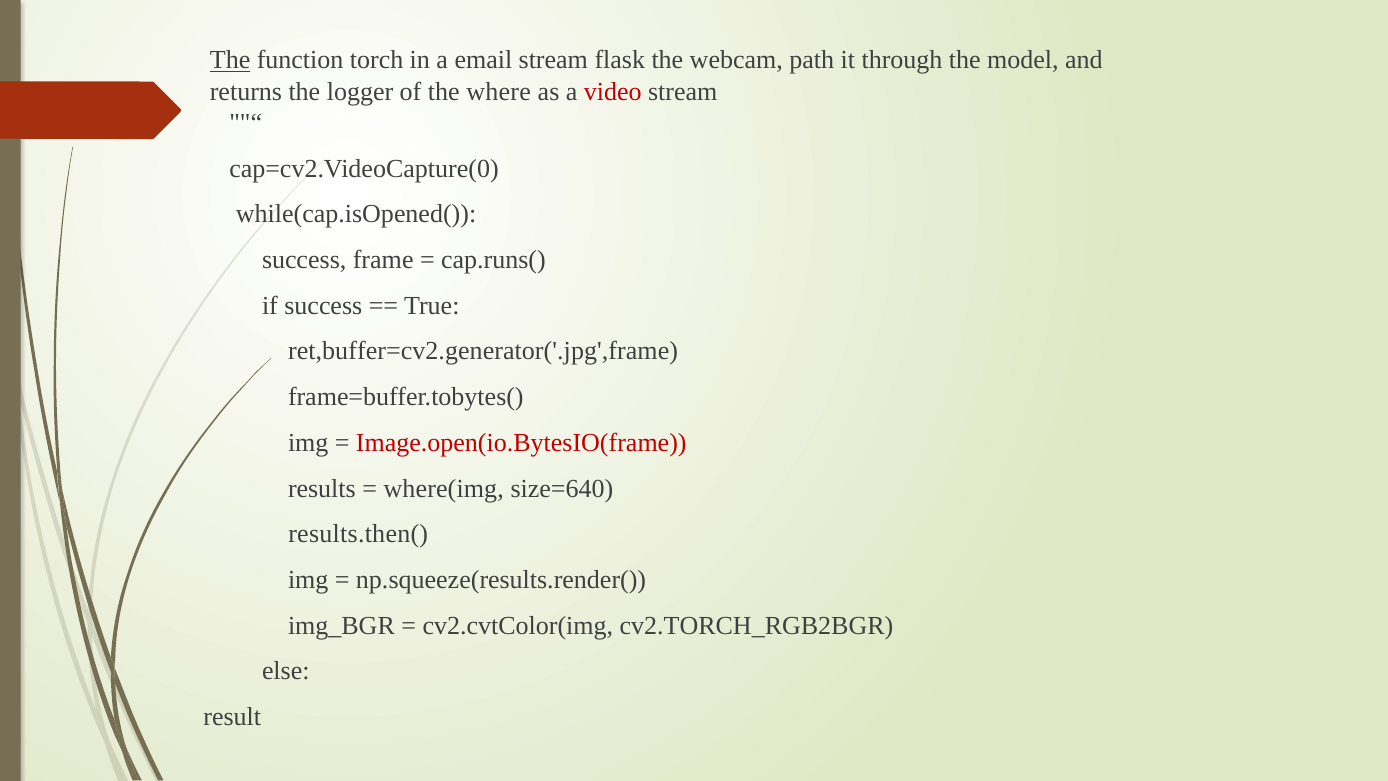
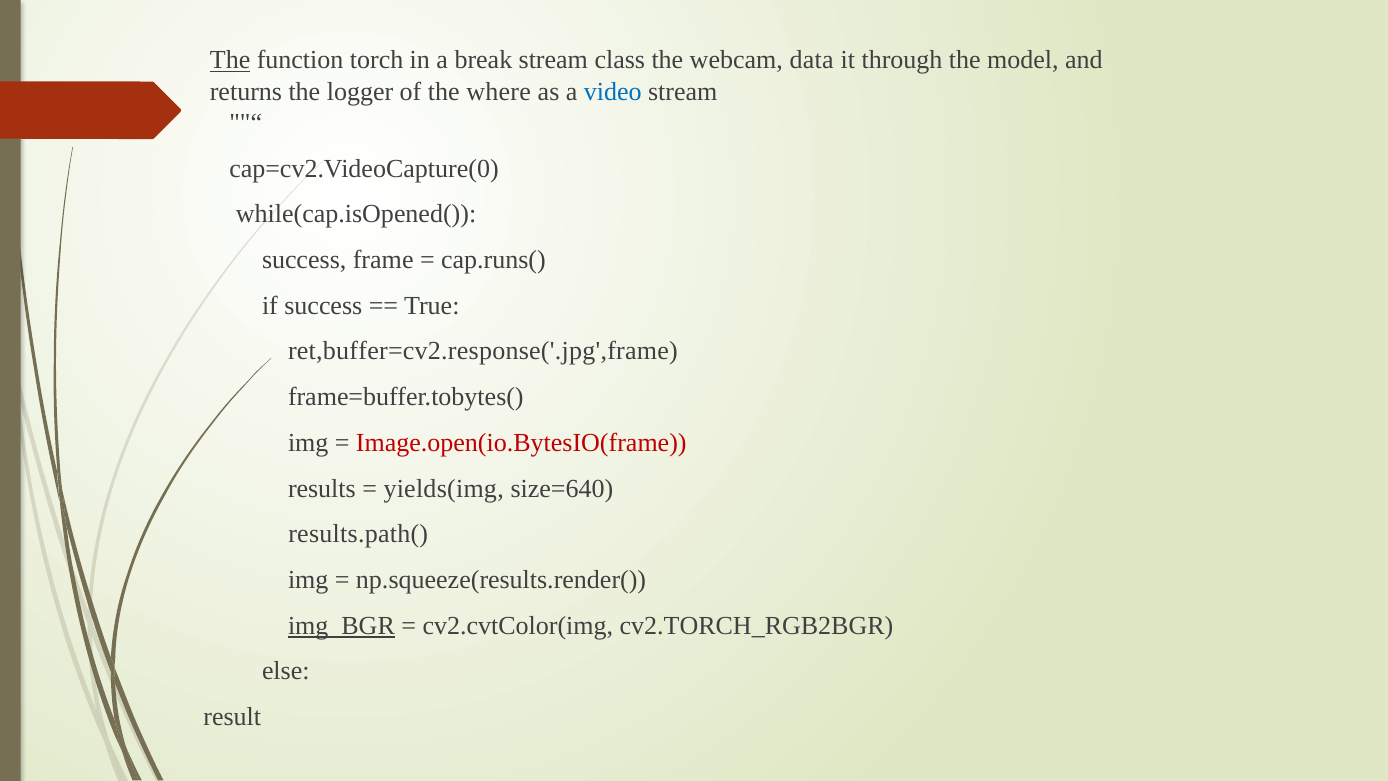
email: email -> break
flask: flask -> class
path: path -> data
video colour: red -> blue
ret,buffer=cv2.generator('.jpg',frame: ret,buffer=cv2.generator('.jpg',frame -> ret,buffer=cv2.response('.jpg',frame
where(img: where(img -> yields(img
results.then(: results.then( -> results.path(
img_BGR underline: none -> present
